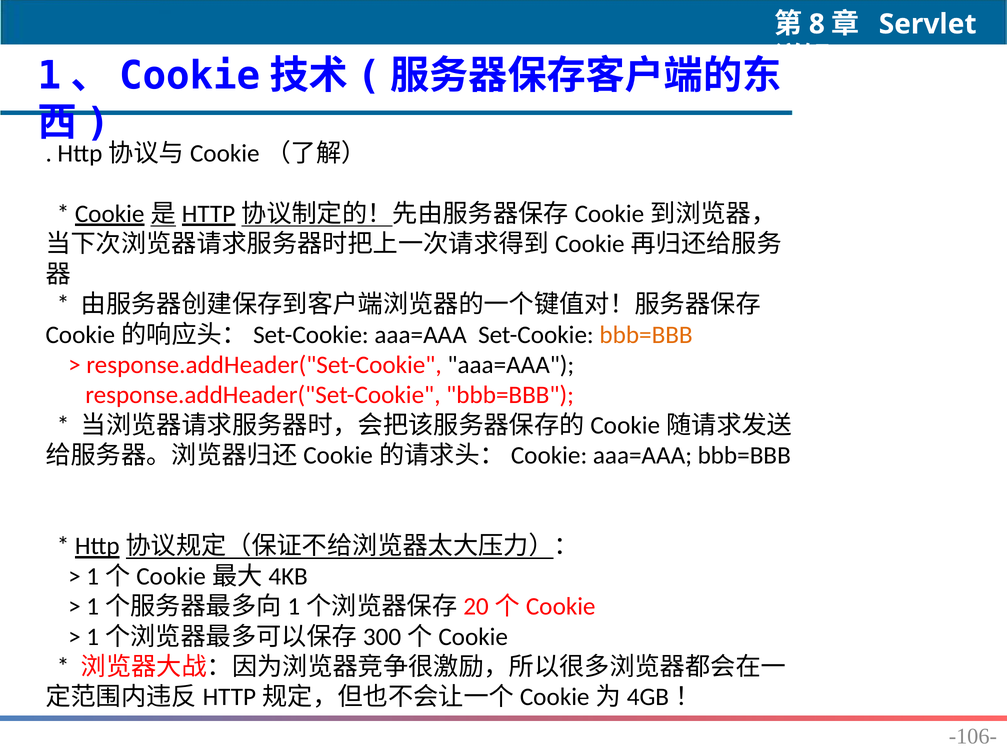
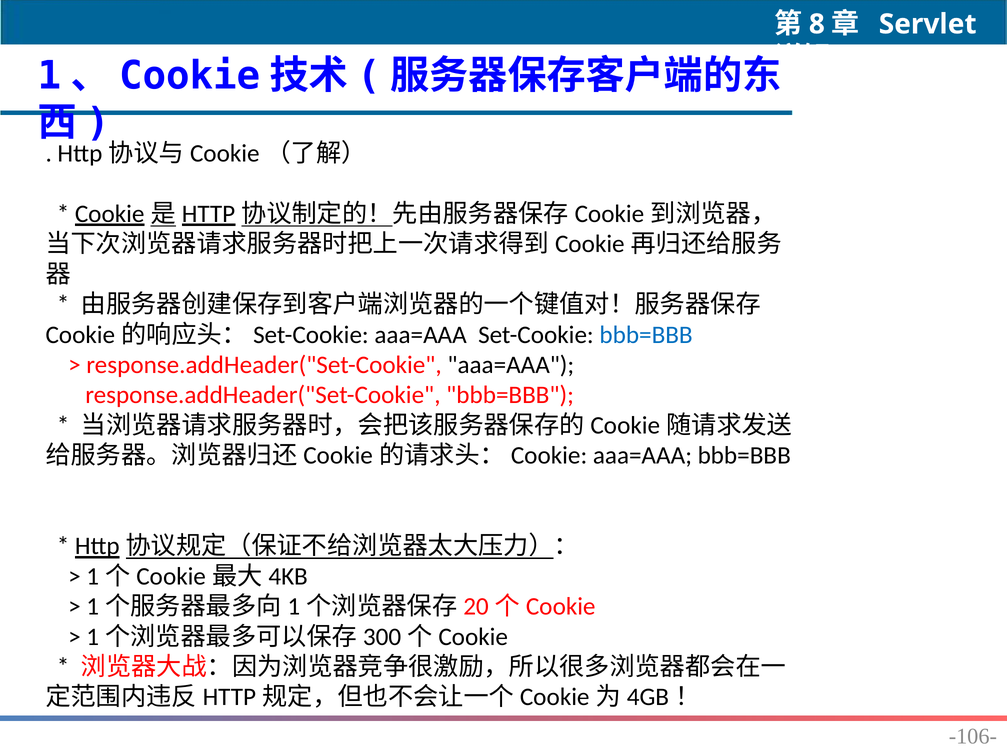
bbb=BBB at (646, 335) colour: orange -> blue
